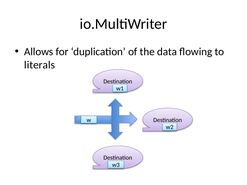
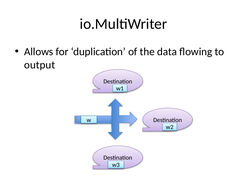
literals: literals -> output
